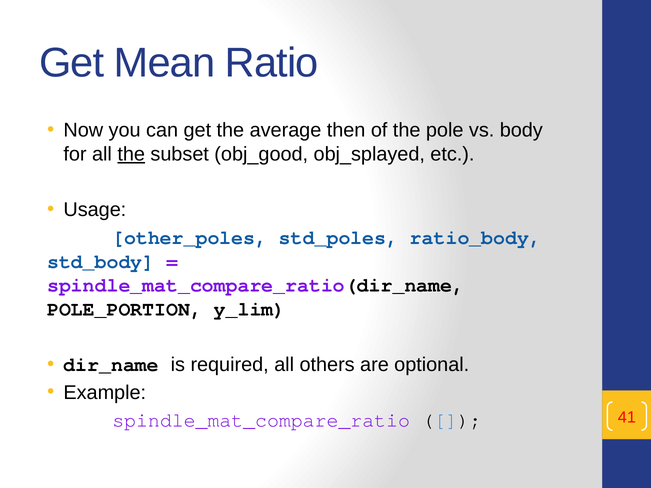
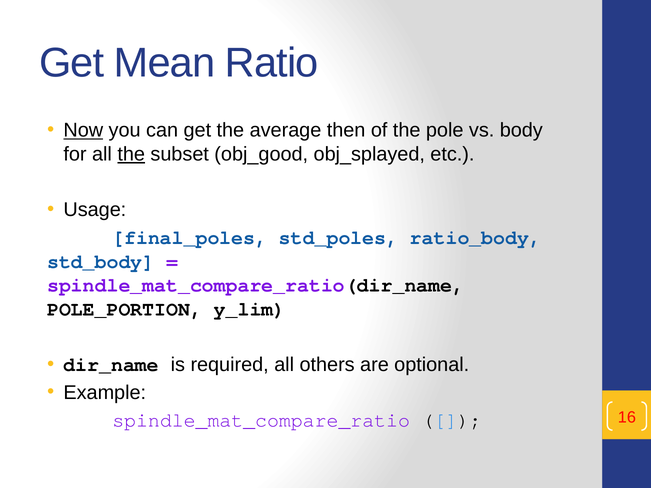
Now underline: none -> present
other_poles: other_poles -> final_poles
41: 41 -> 16
